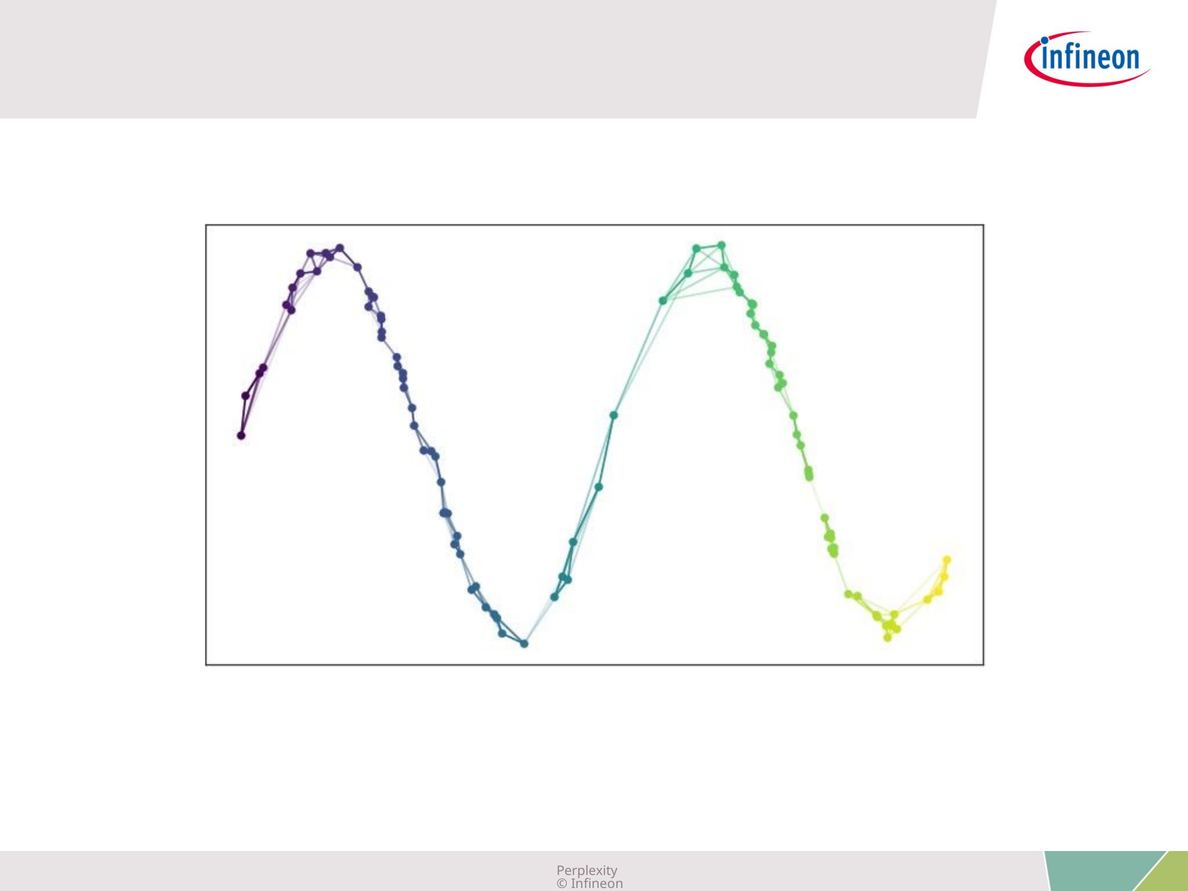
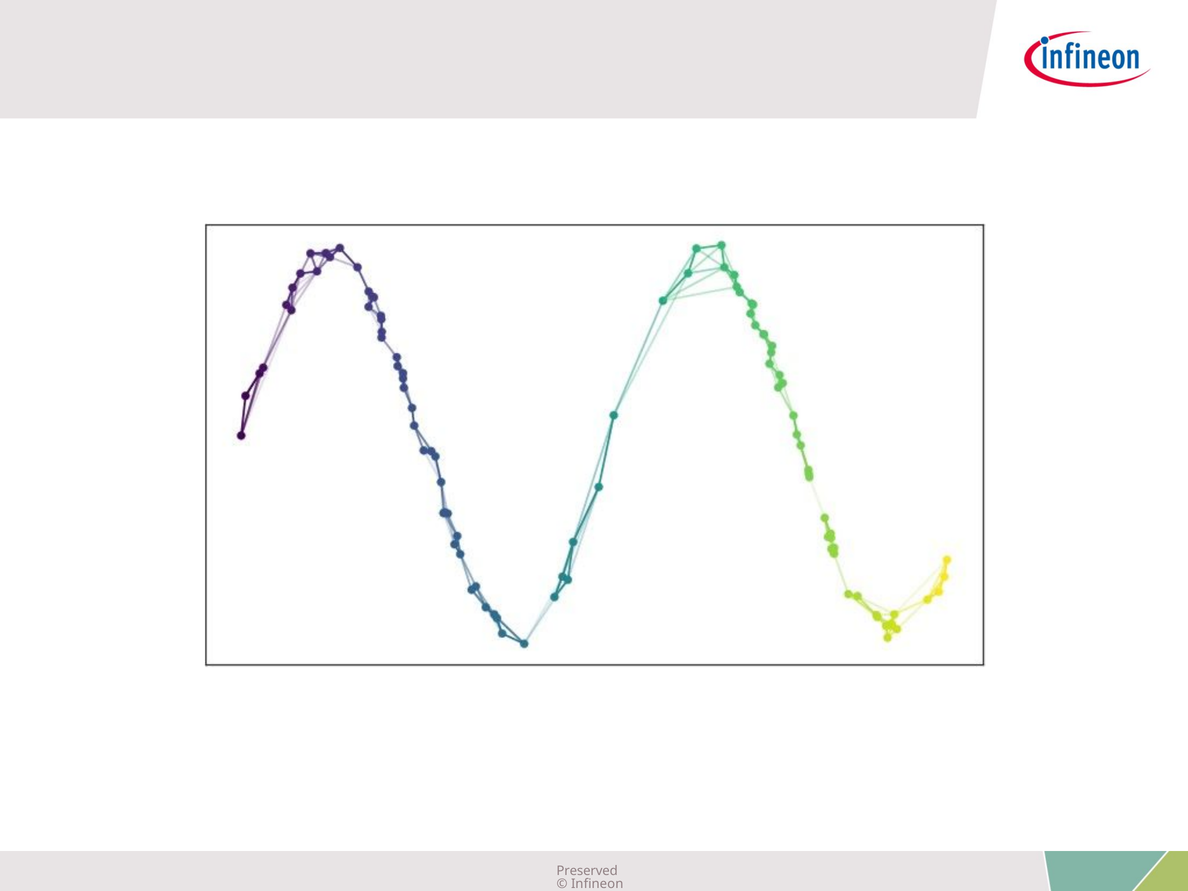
Perplexity: Perplexity -> Preserved
